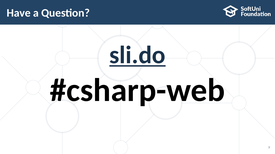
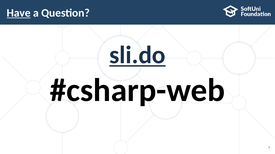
Have underline: none -> present
